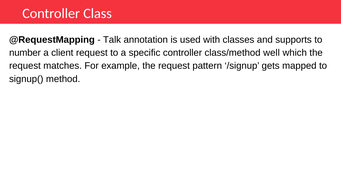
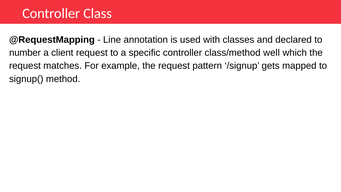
Talk: Talk -> Line
supports: supports -> declared
